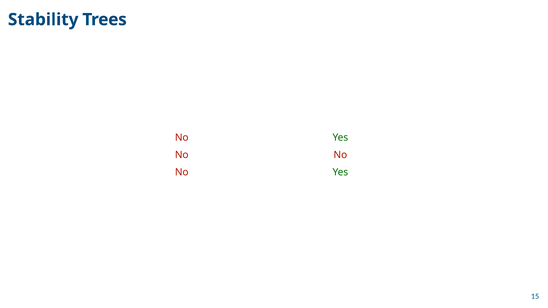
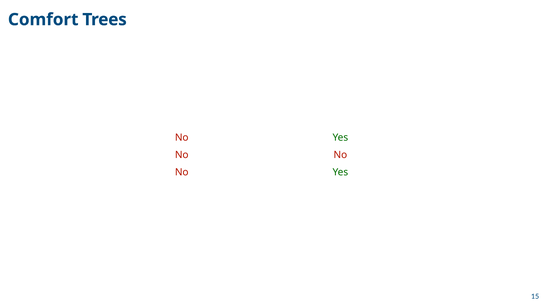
Stability: Stability -> Comfort
